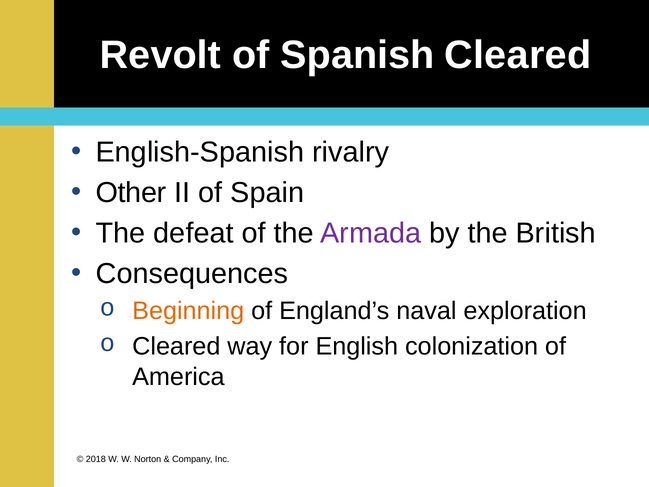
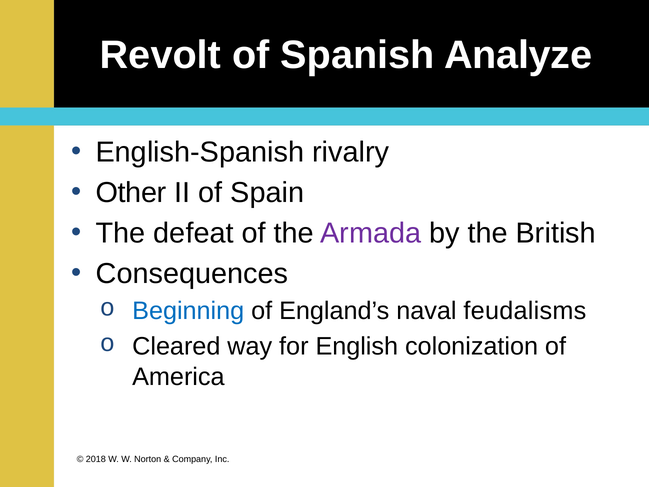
Spanish Cleared: Cleared -> Analyze
Beginning colour: orange -> blue
exploration: exploration -> feudalisms
